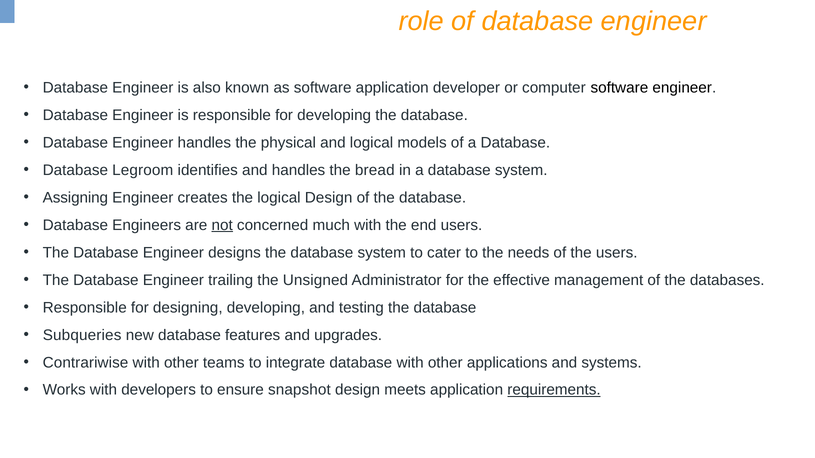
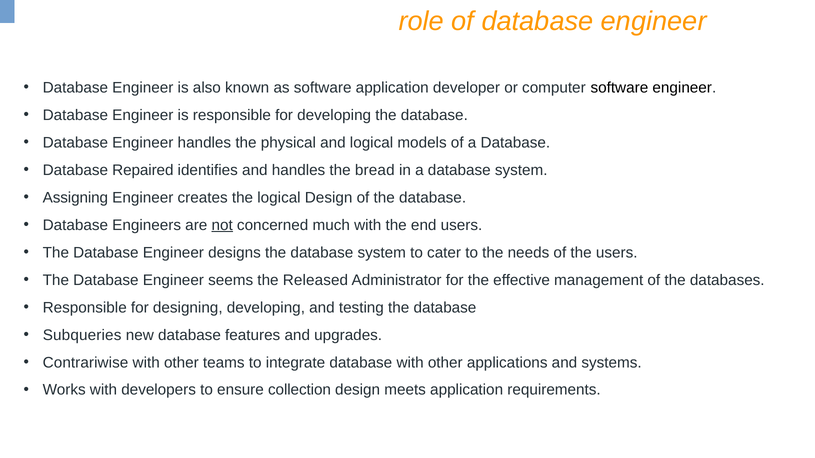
Legroom: Legroom -> Repaired
trailing: trailing -> seems
Unsigned: Unsigned -> Released
snapshot: snapshot -> collection
requirements underline: present -> none
